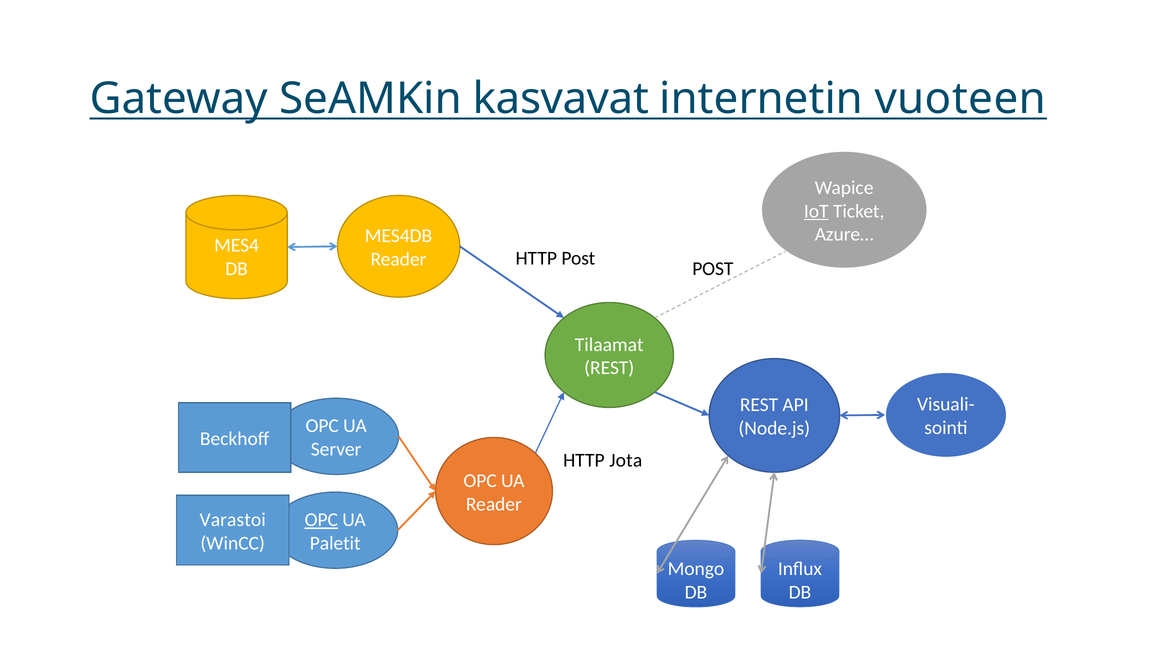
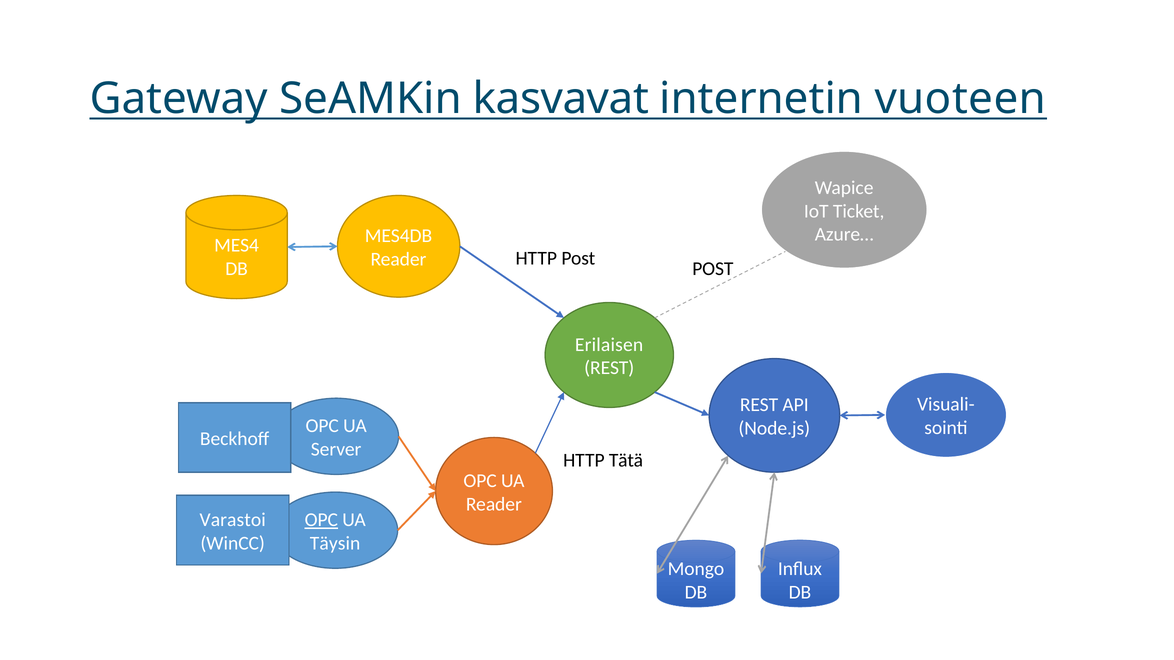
IoT underline: present -> none
Tilaamat: Tilaamat -> Erilaisen
Jota: Jota -> Tätä
Paletit: Paletit -> Täysin
